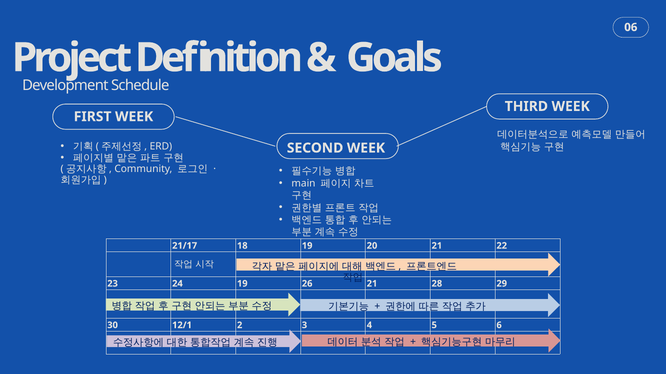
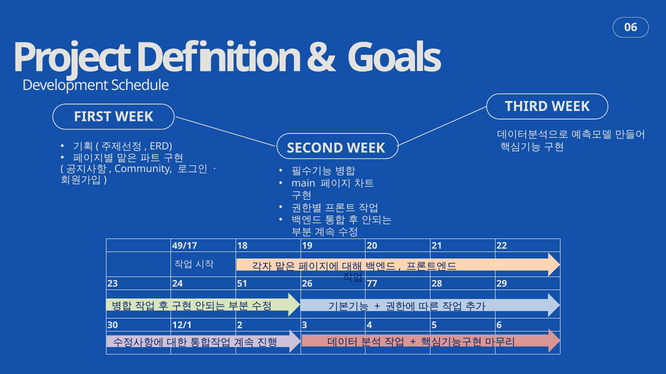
21/17: 21/17 -> 49/17
24 19: 19 -> 51
26 21: 21 -> 77
